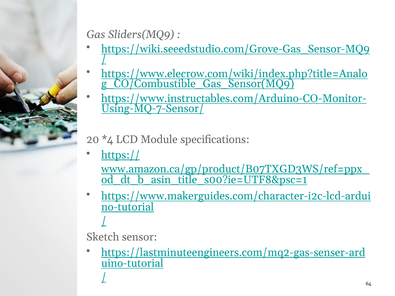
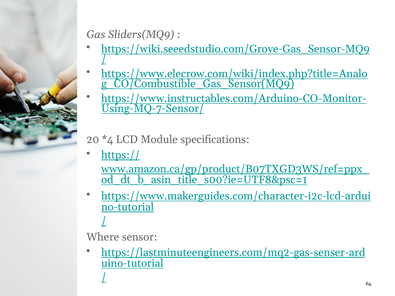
Sketch: Sketch -> Where
